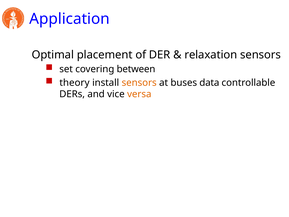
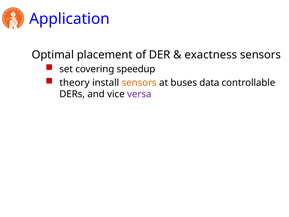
relaxation: relaxation -> exactness
between: between -> speedup
versa colour: orange -> purple
